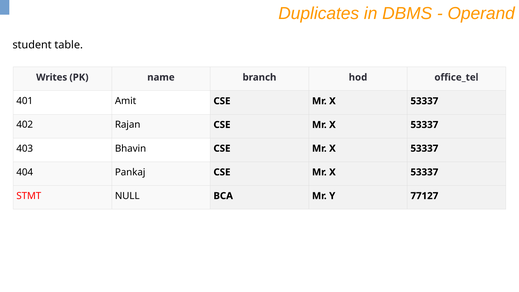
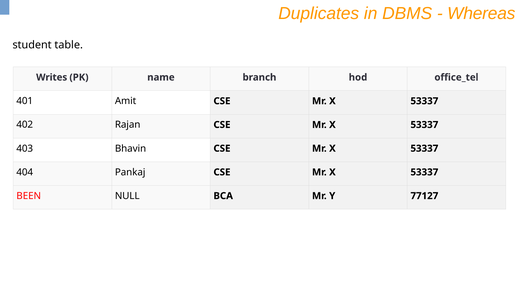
Operand: Operand -> Whereas
STMT: STMT -> BEEN
